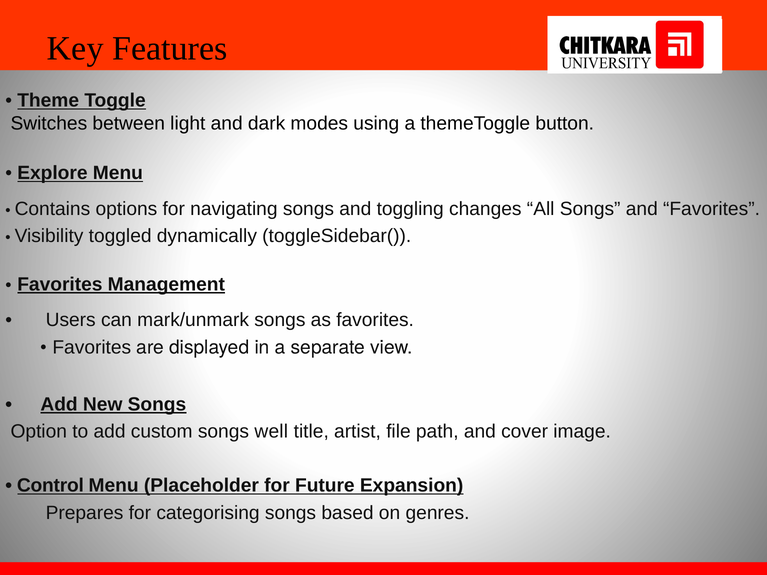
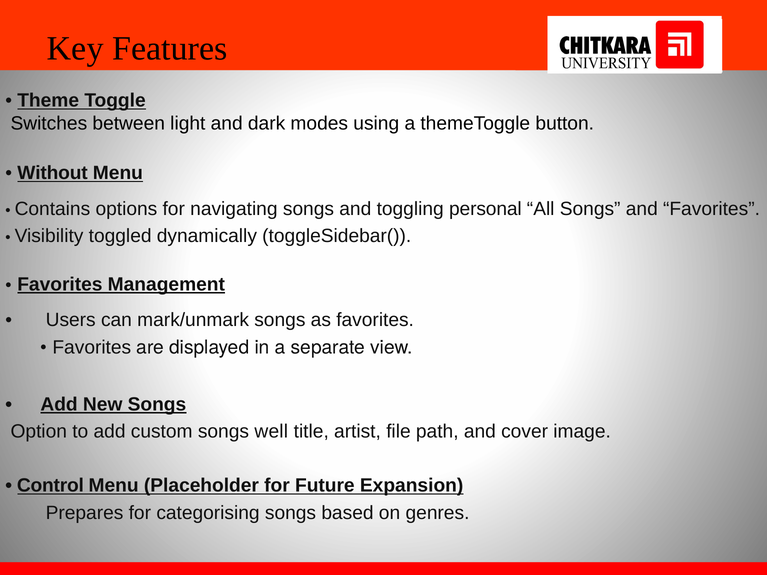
Explore: Explore -> Without
changes: changes -> personal
